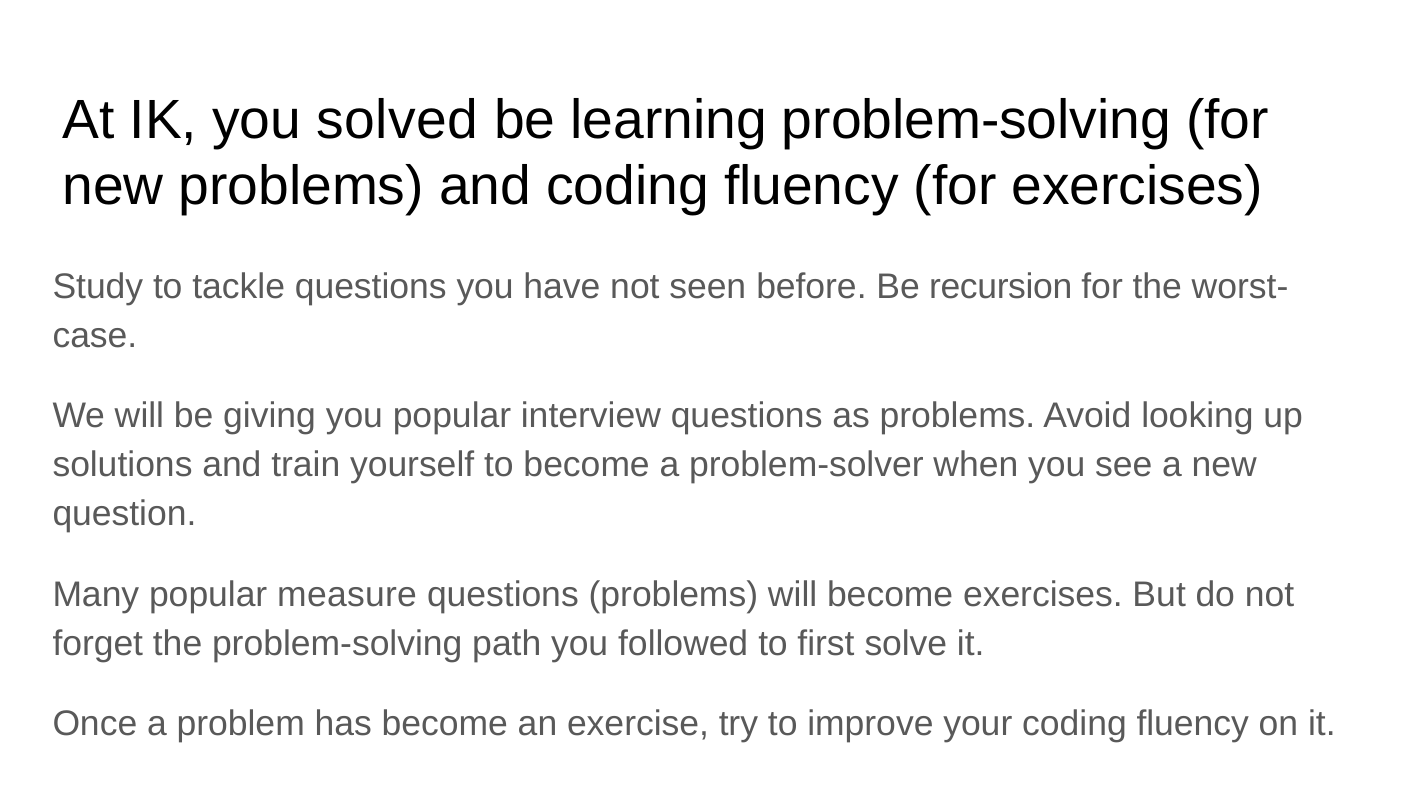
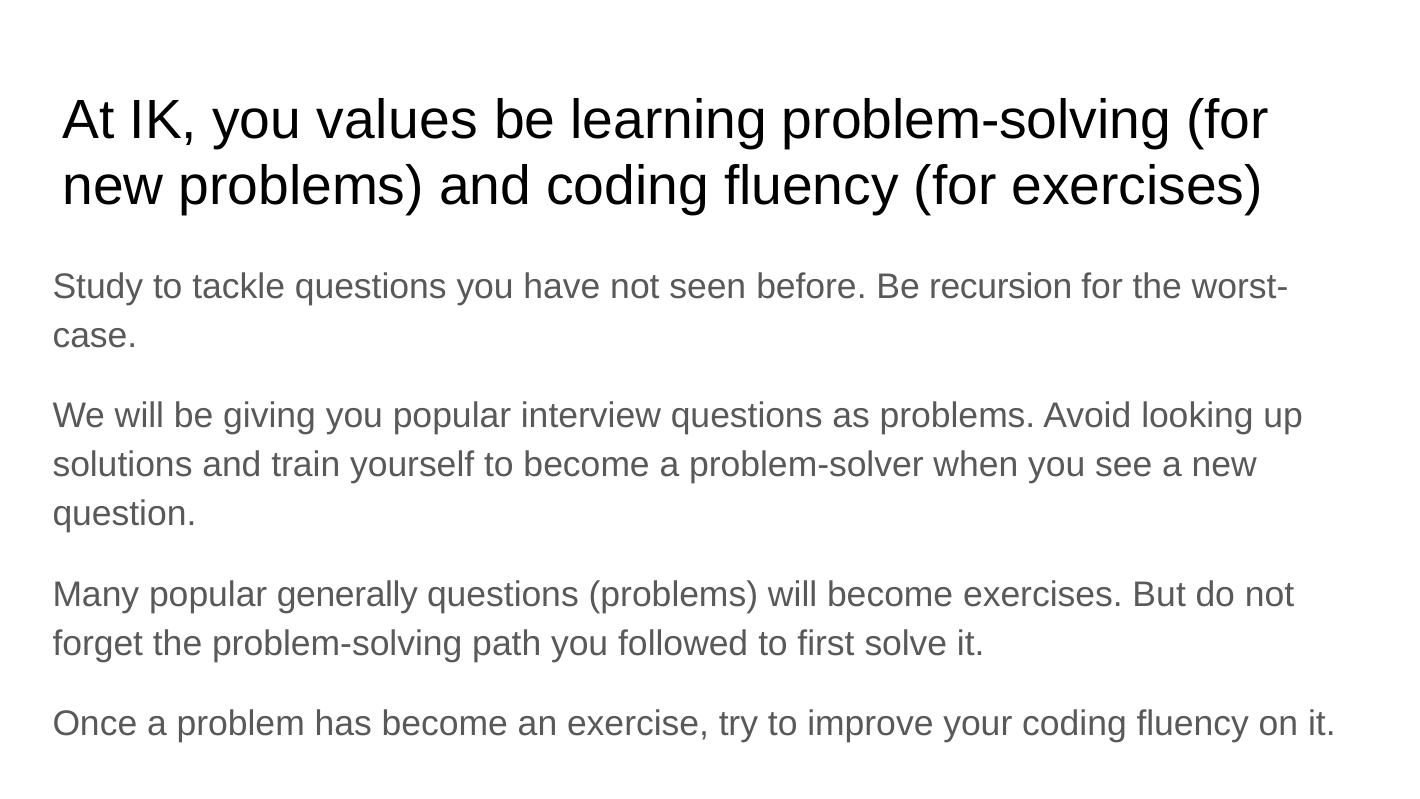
solved: solved -> values
measure: measure -> generally
